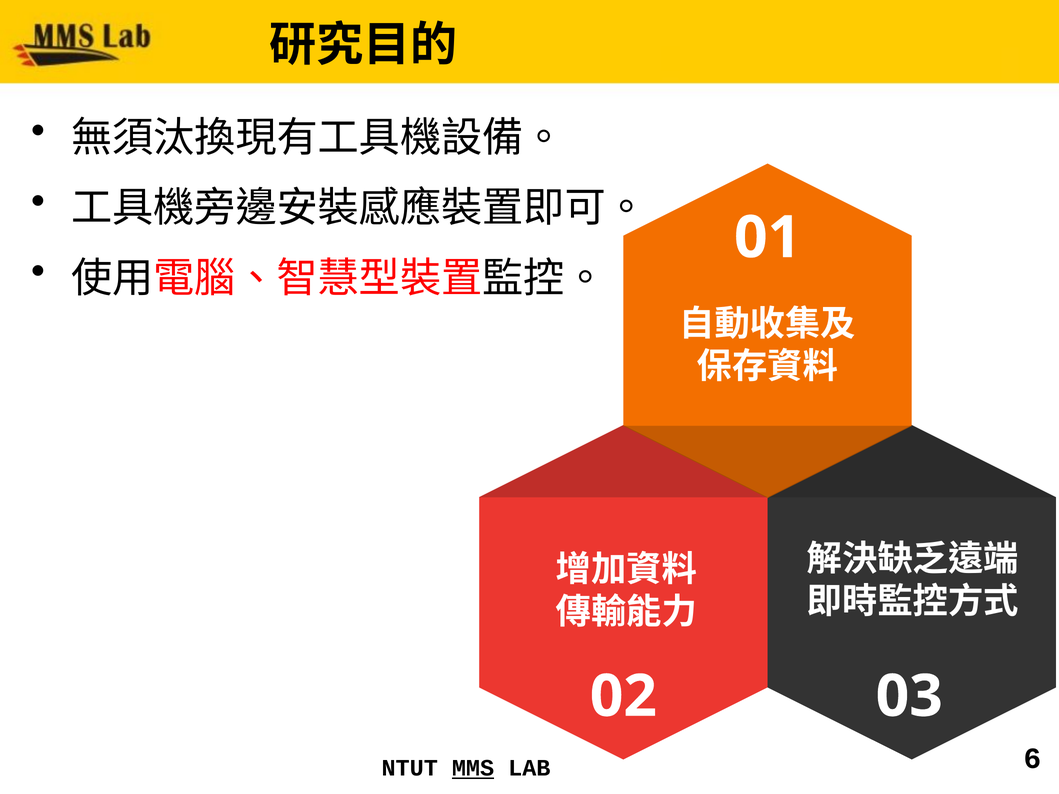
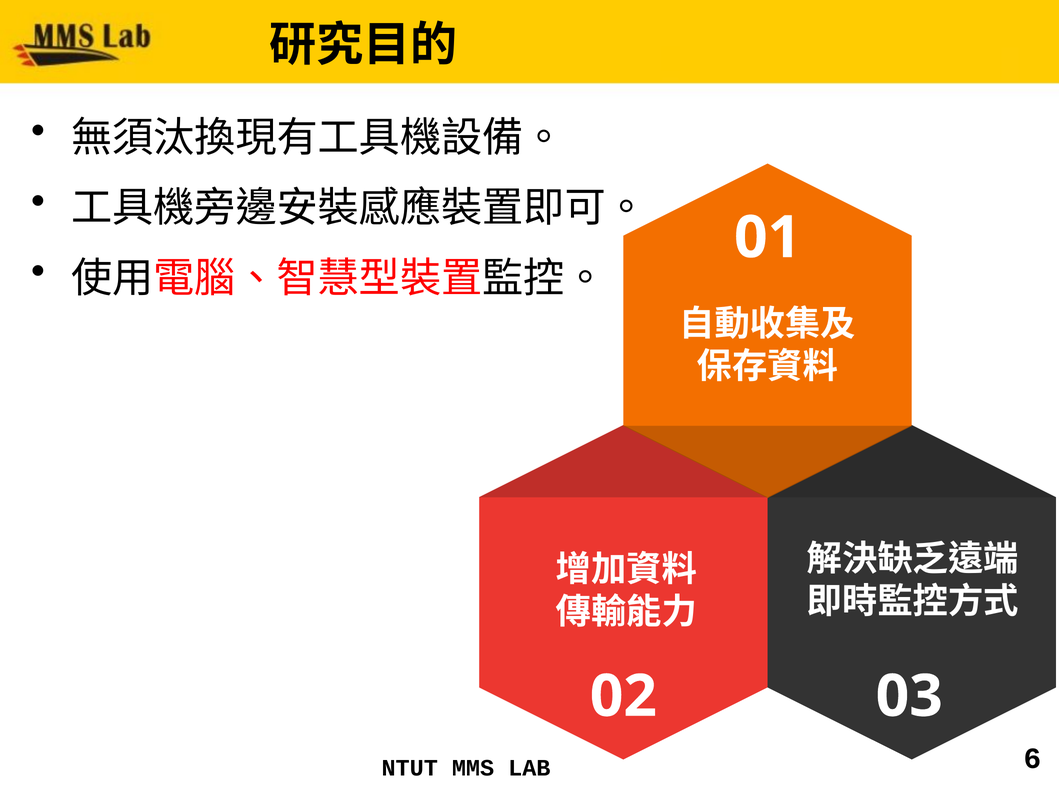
MMS underline: present -> none
